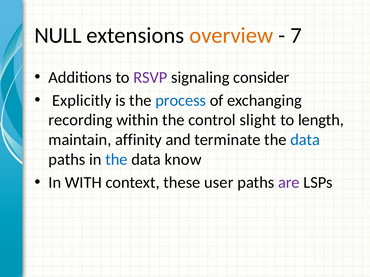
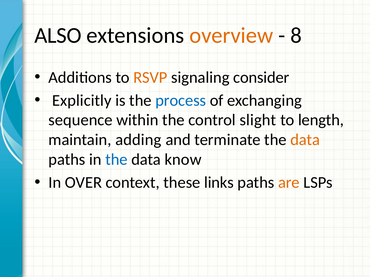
NULL: NULL -> ALSO
7: 7 -> 8
RSVP colour: purple -> orange
recording: recording -> sequence
affinity: affinity -> adding
data at (305, 140) colour: blue -> orange
WITH: WITH -> OVER
user: user -> links
are colour: purple -> orange
